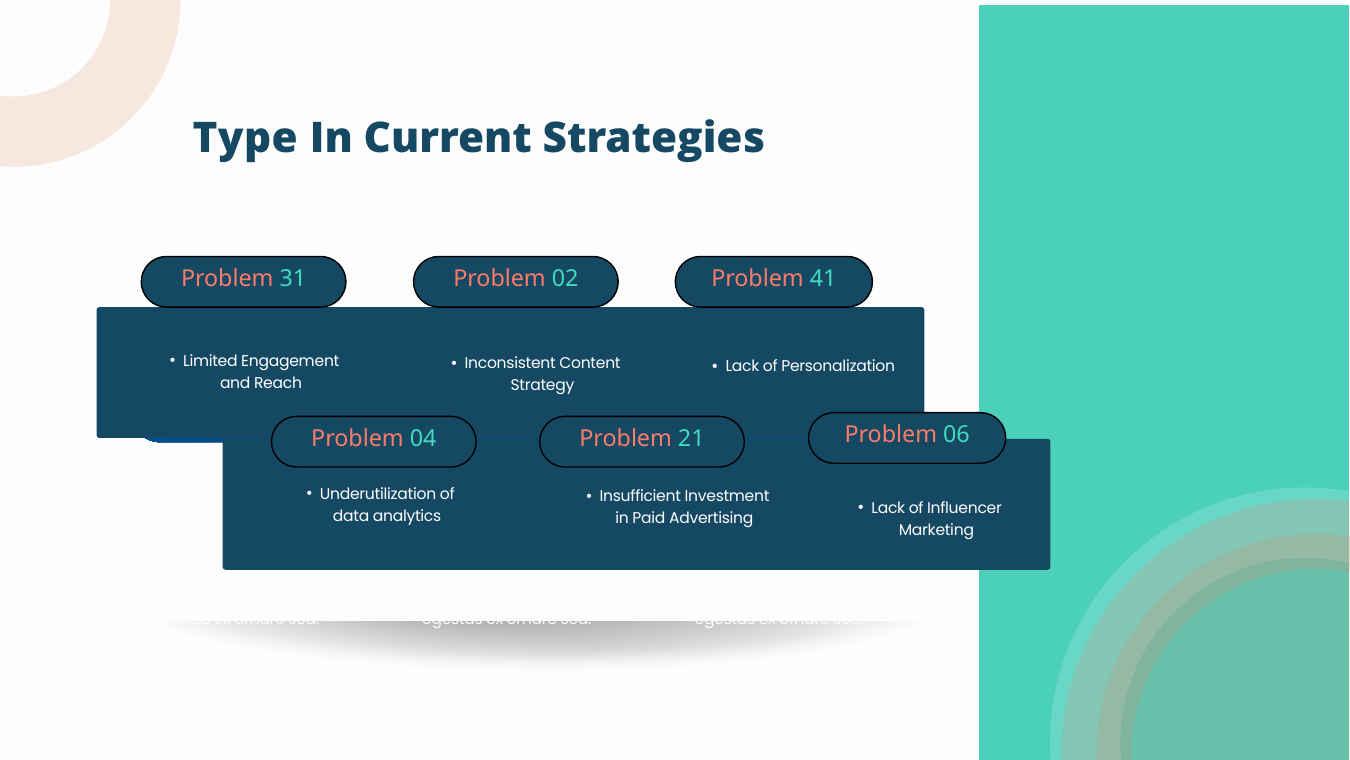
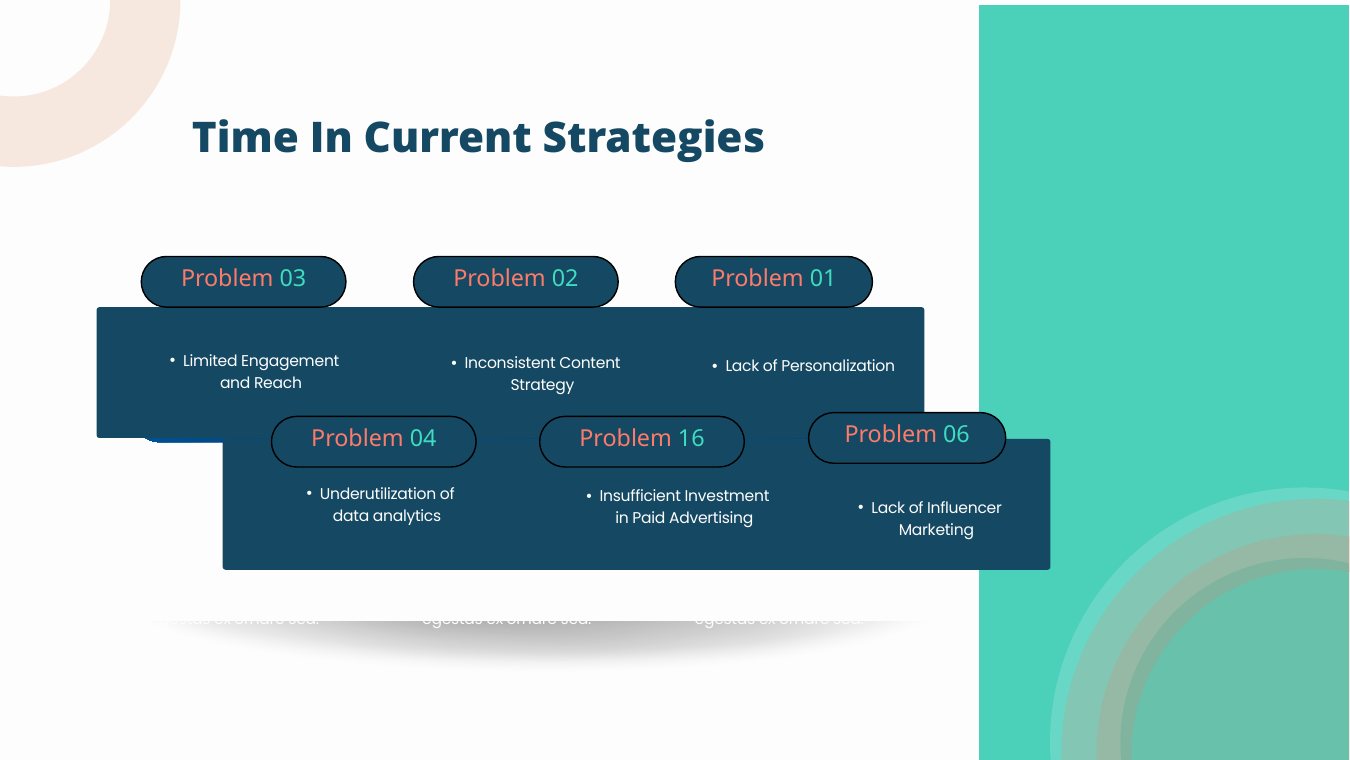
Type: Type -> Time
31 at (293, 279): 31 -> 03
02 Problem 41: 41 -> 01
21: 21 -> 16
